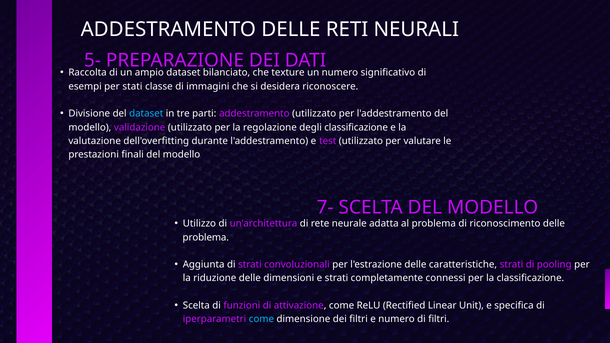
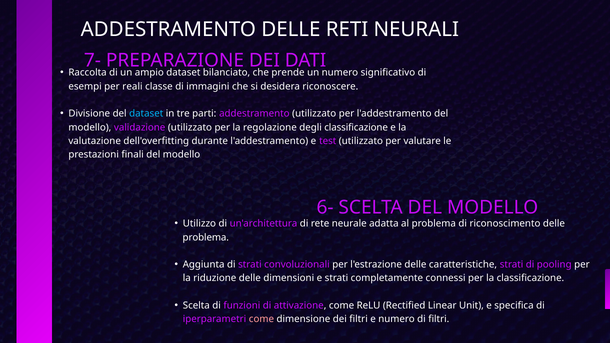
5-: 5- -> 7-
texture: texture -> prende
stati: stati -> reali
7-: 7- -> 6-
come at (261, 319) colour: light blue -> pink
